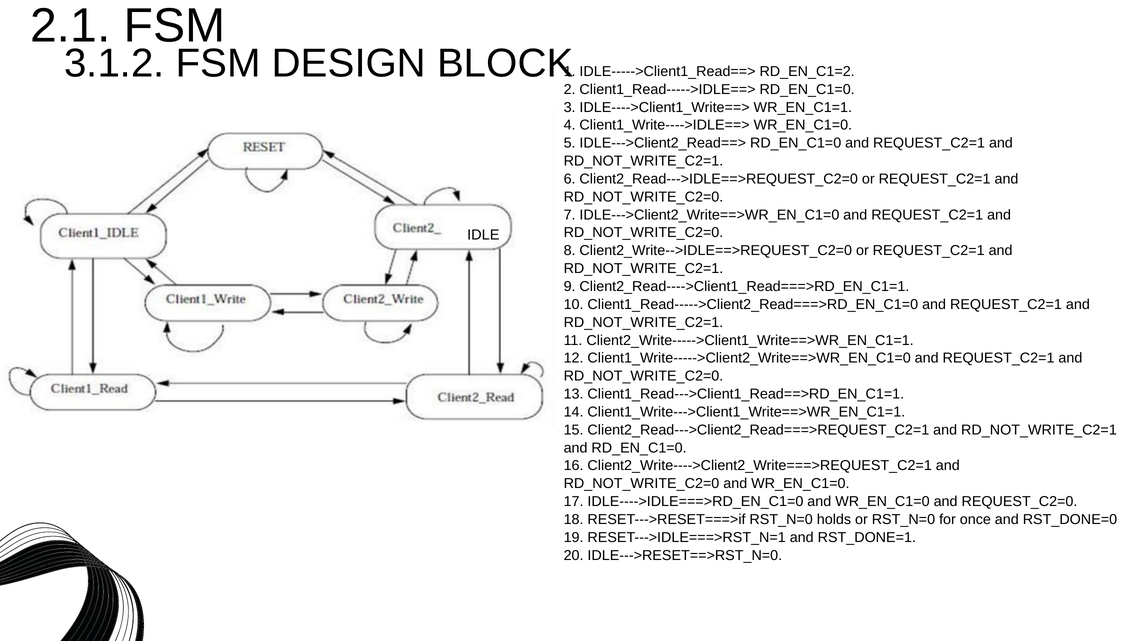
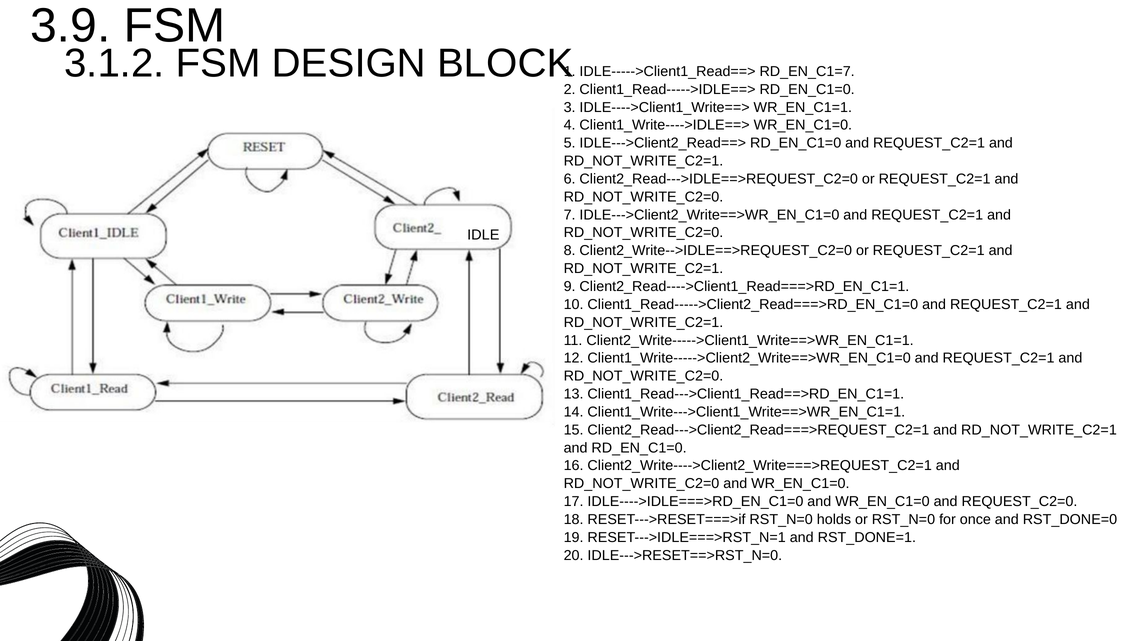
2.1: 2.1 -> 3.9
RD_EN_C1=2: RD_EN_C1=2 -> RD_EN_C1=7
